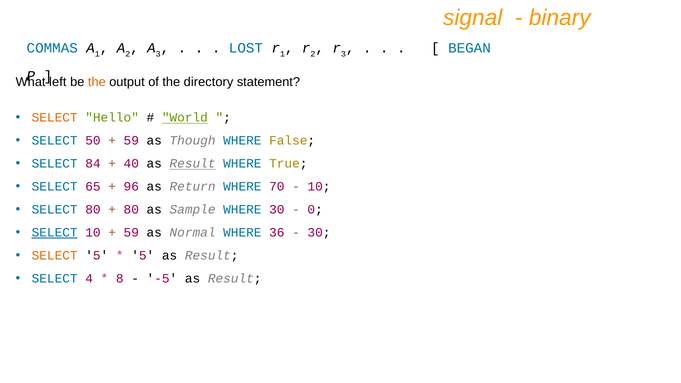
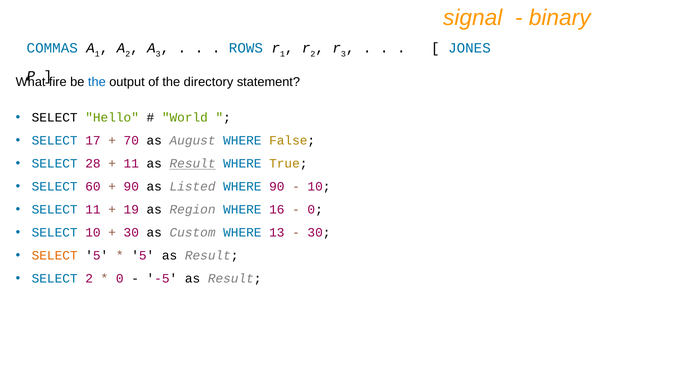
LOST: LOST -> ROWS
BEGAN: BEGAN -> JONES
left: left -> fire
the at (97, 82) colour: orange -> blue
SELECT at (55, 118) colour: orange -> black
World underline: present -> none
50: 50 -> 17
59 at (131, 141): 59 -> 70
Though: Though -> August
84: 84 -> 28
40 at (131, 164): 40 -> 11
65: 65 -> 60
96 at (131, 187): 96 -> 90
Return: Return -> Listed
WHERE 70: 70 -> 90
SELECT 80: 80 -> 11
80 at (131, 210): 80 -> 19
Sample: Sample -> Region
WHERE 30: 30 -> 16
SELECT at (55, 233) underline: present -> none
59 at (131, 233): 59 -> 30
Normal: Normal -> Custom
36: 36 -> 13
SELECT 4: 4 -> 2
8 at (120, 279): 8 -> 0
